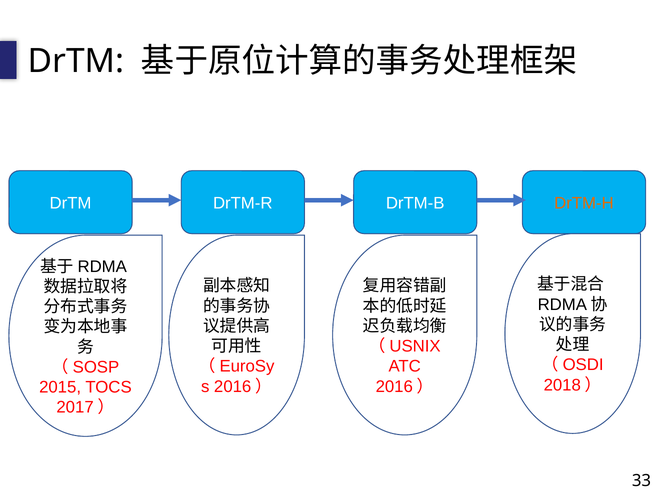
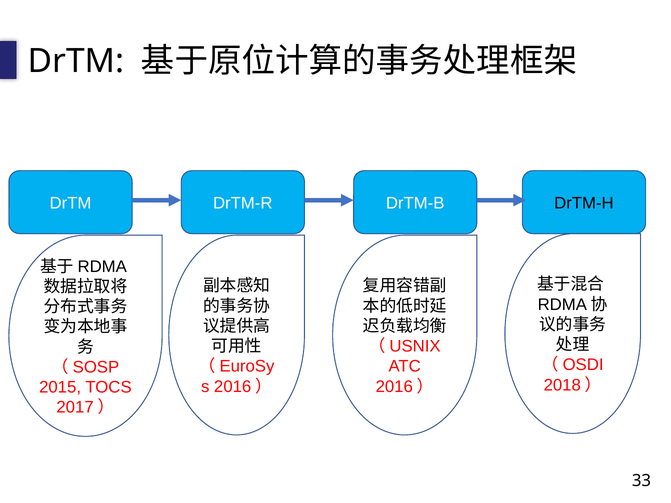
DrTM-H colour: orange -> black
